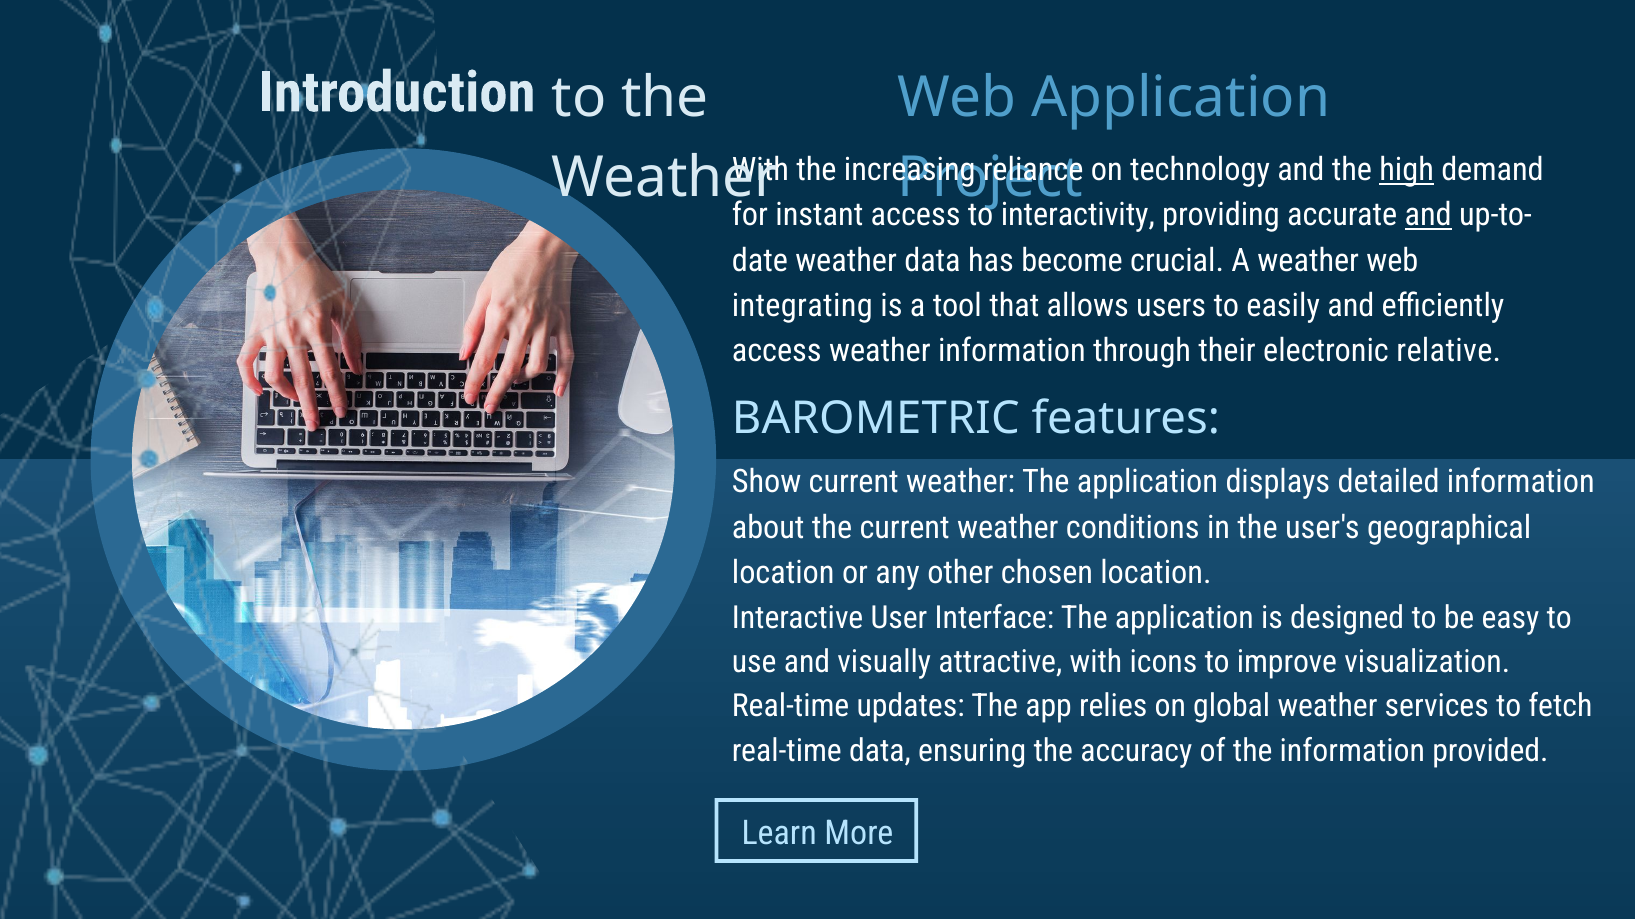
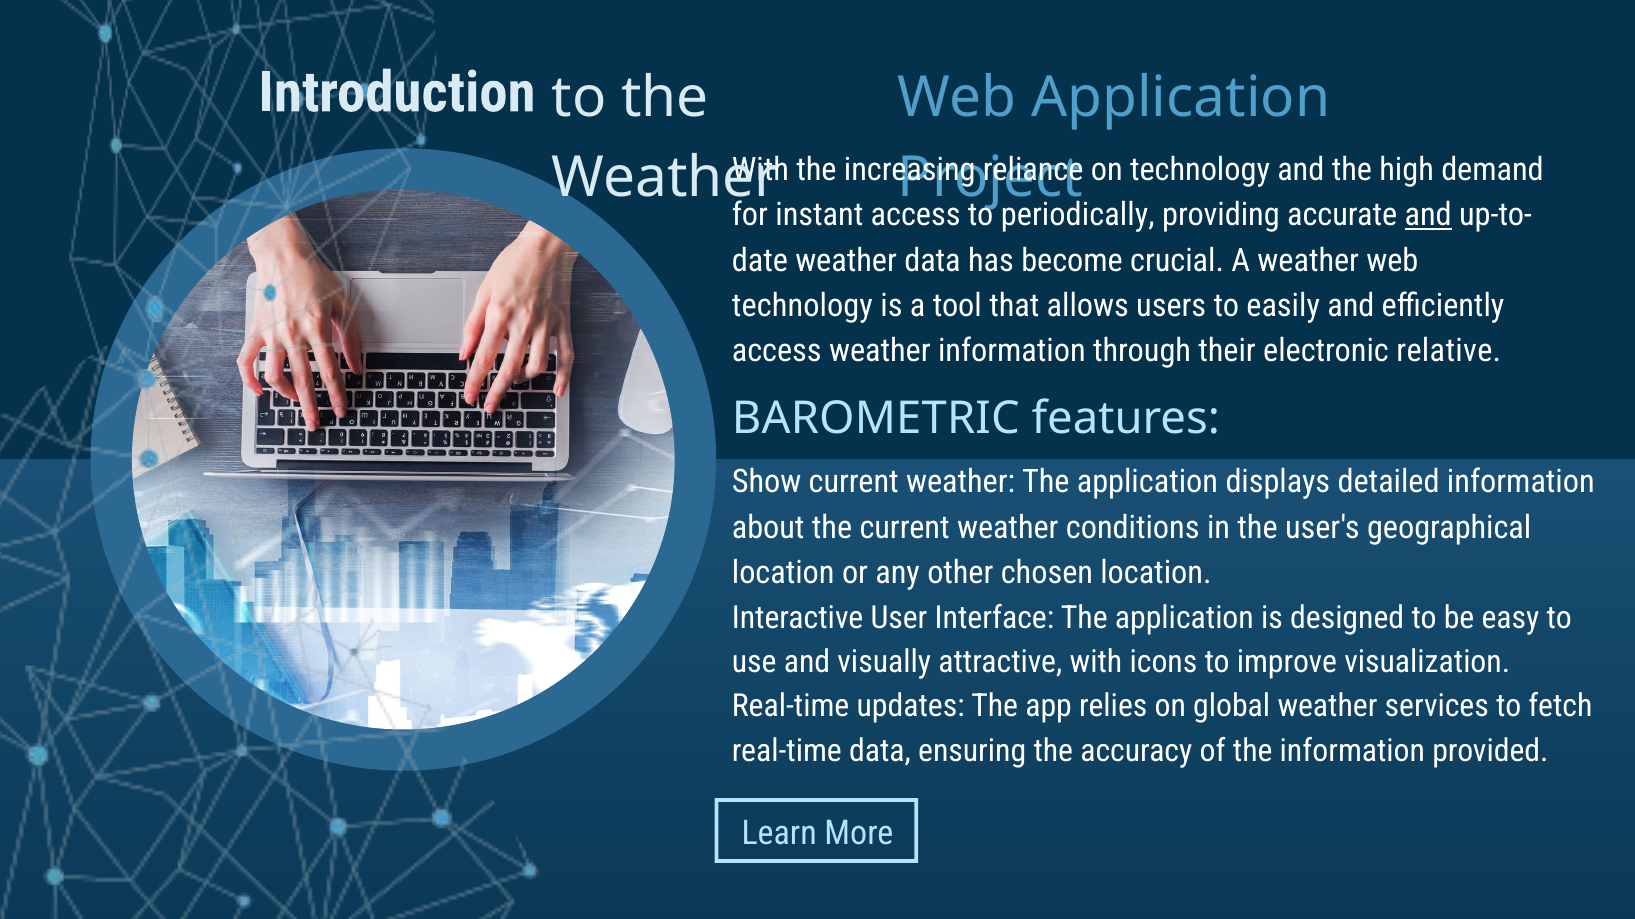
high underline: present -> none
interactivity: interactivity -> periodically
integrating at (802, 306): integrating -> technology
